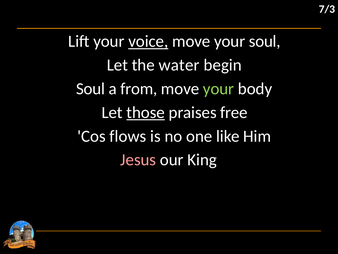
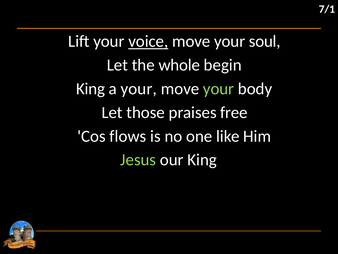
7/3: 7/3 -> 7/1
water: water -> whole
Soul at (91, 89): Soul -> King
a from: from -> your
those underline: present -> none
Jesus colour: pink -> light green
